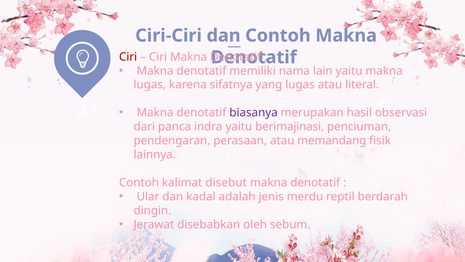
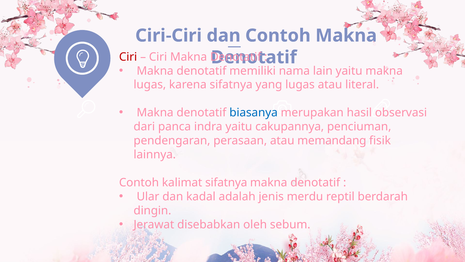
biasanya colour: purple -> blue
berimajinasi: berimajinasi -> cakupannya
kalimat disebut: disebut -> sifatnya
